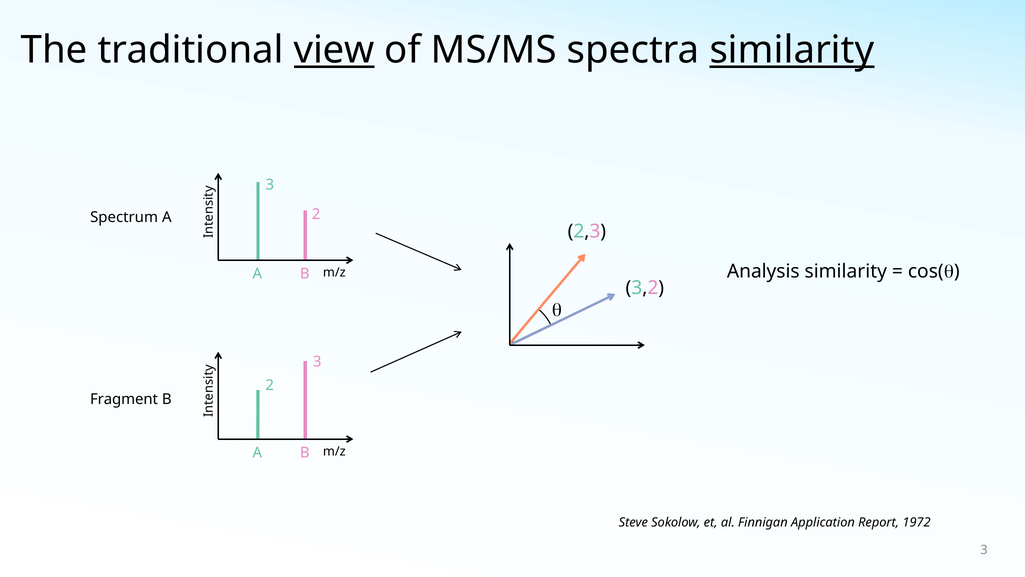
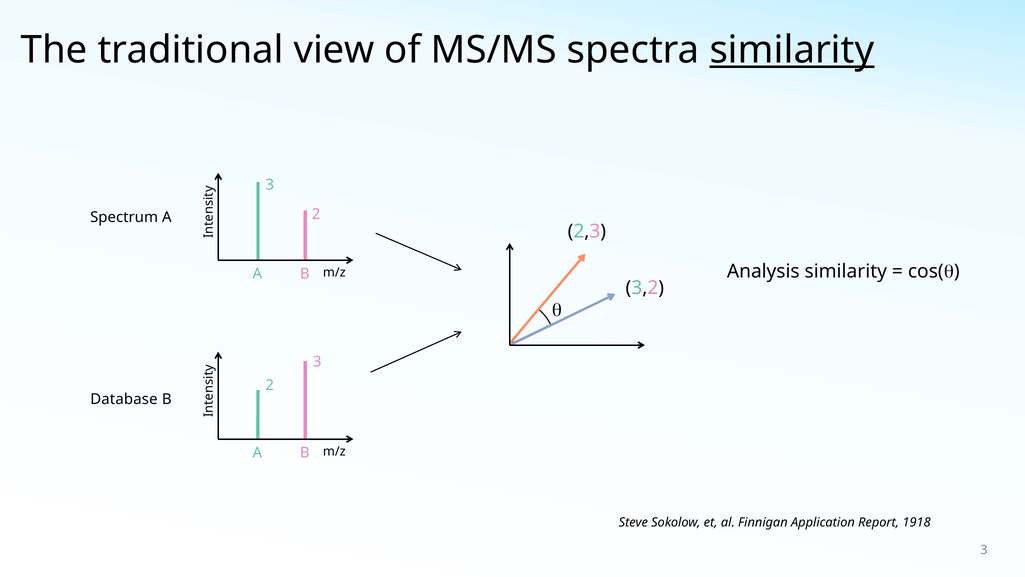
view underline: present -> none
Fragment: Fragment -> Database
1972: 1972 -> 1918
